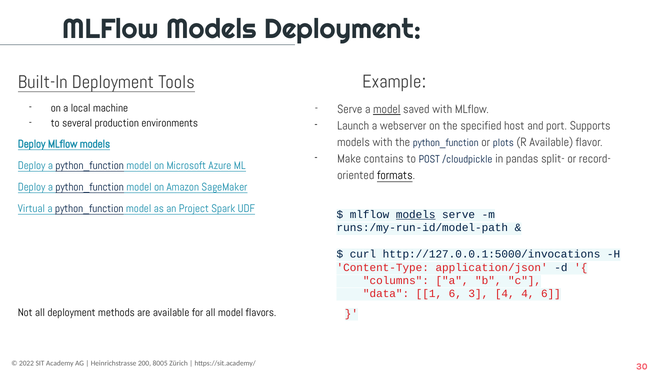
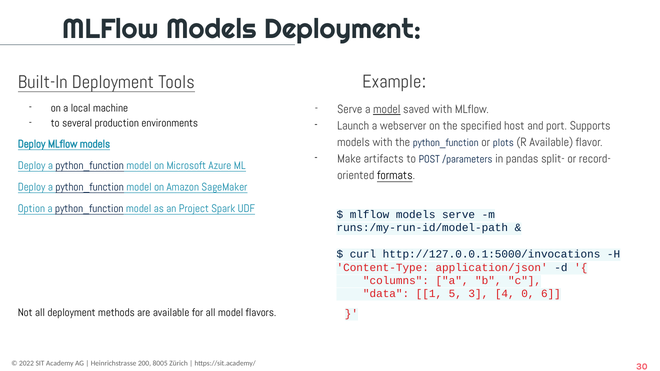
contains: contains -> artifacts
/cloudpickle: /cloudpickle -> /parameters
Virtual: Virtual -> Option
models at (416, 215) underline: present -> none
1 6: 6 -> 5
4 4: 4 -> 0
